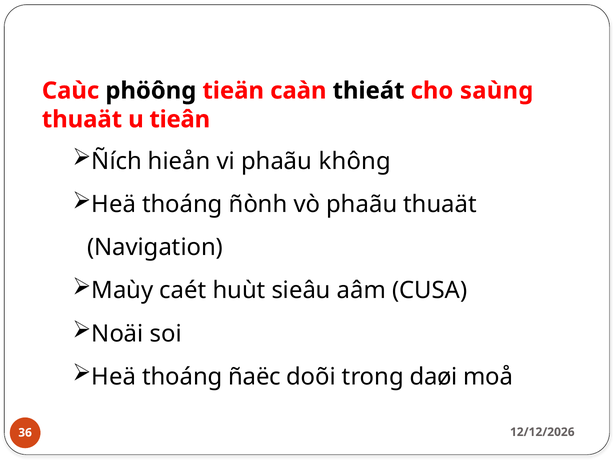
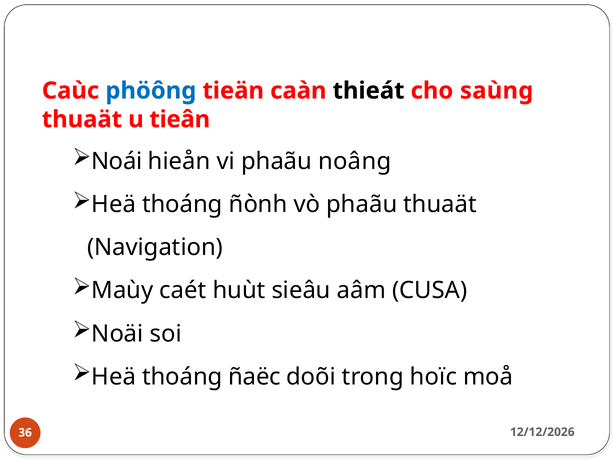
phöông colour: black -> blue
Ñích: Ñích -> Noái
không: không -> noâng
daøi: daøi -> hoïc
